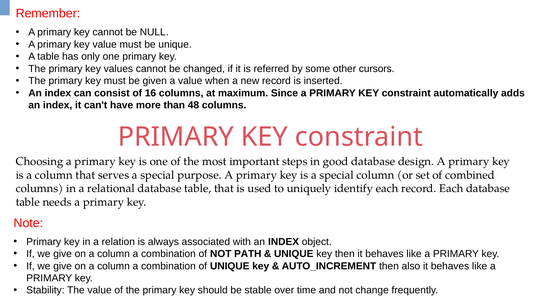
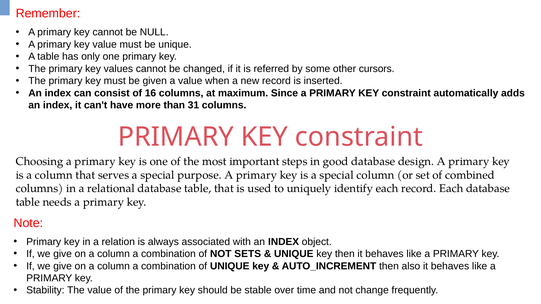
48: 48 -> 31
PATH: PATH -> SETS
